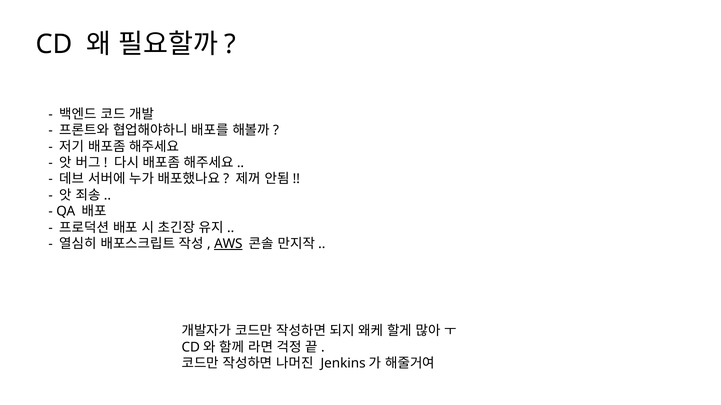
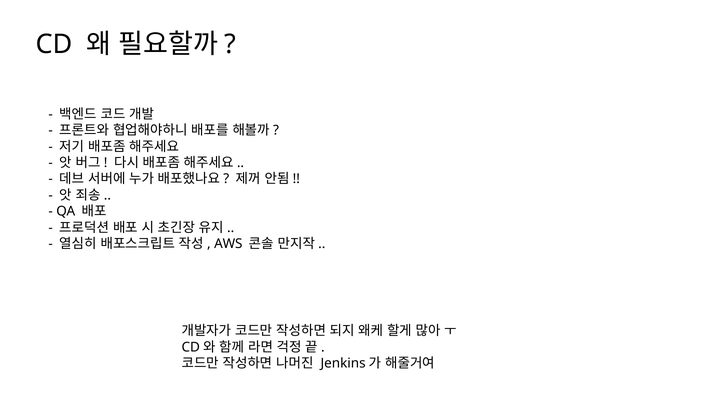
AWS underline: present -> none
